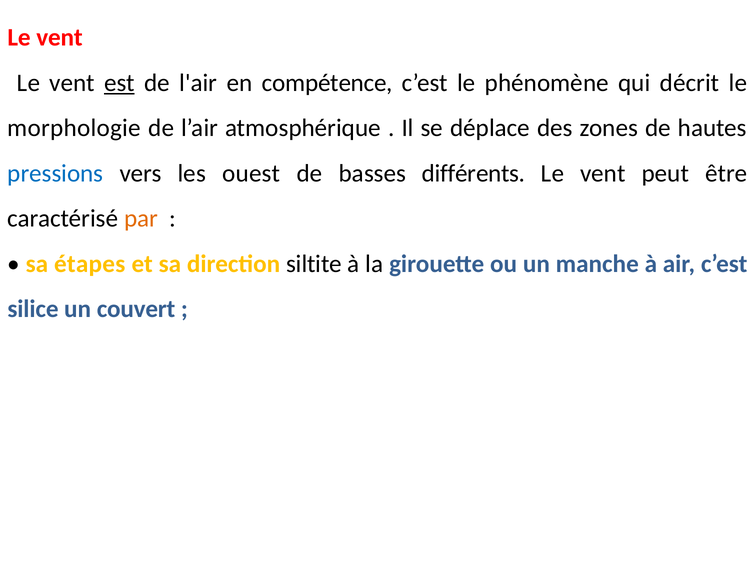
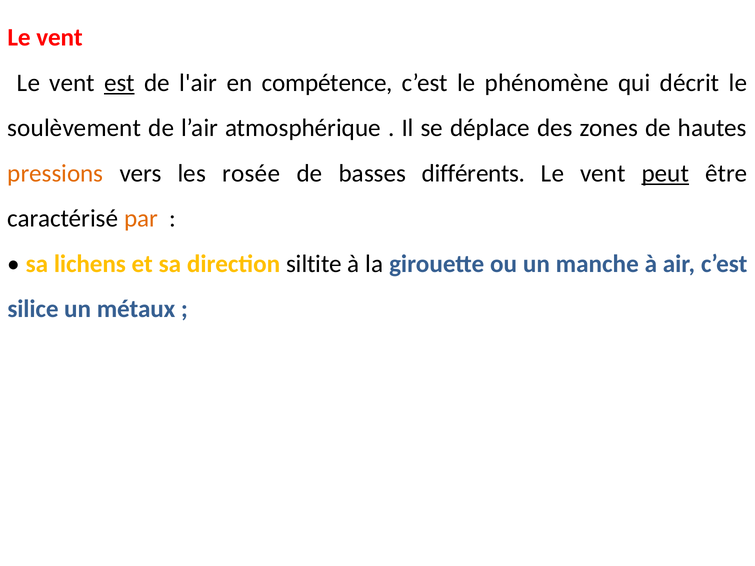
morphologie: morphologie -> soulèvement
pressions colour: blue -> orange
ouest: ouest -> rosée
peut underline: none -> present
étapes: étapes -> lichens
couvert: couvert -> métaux
